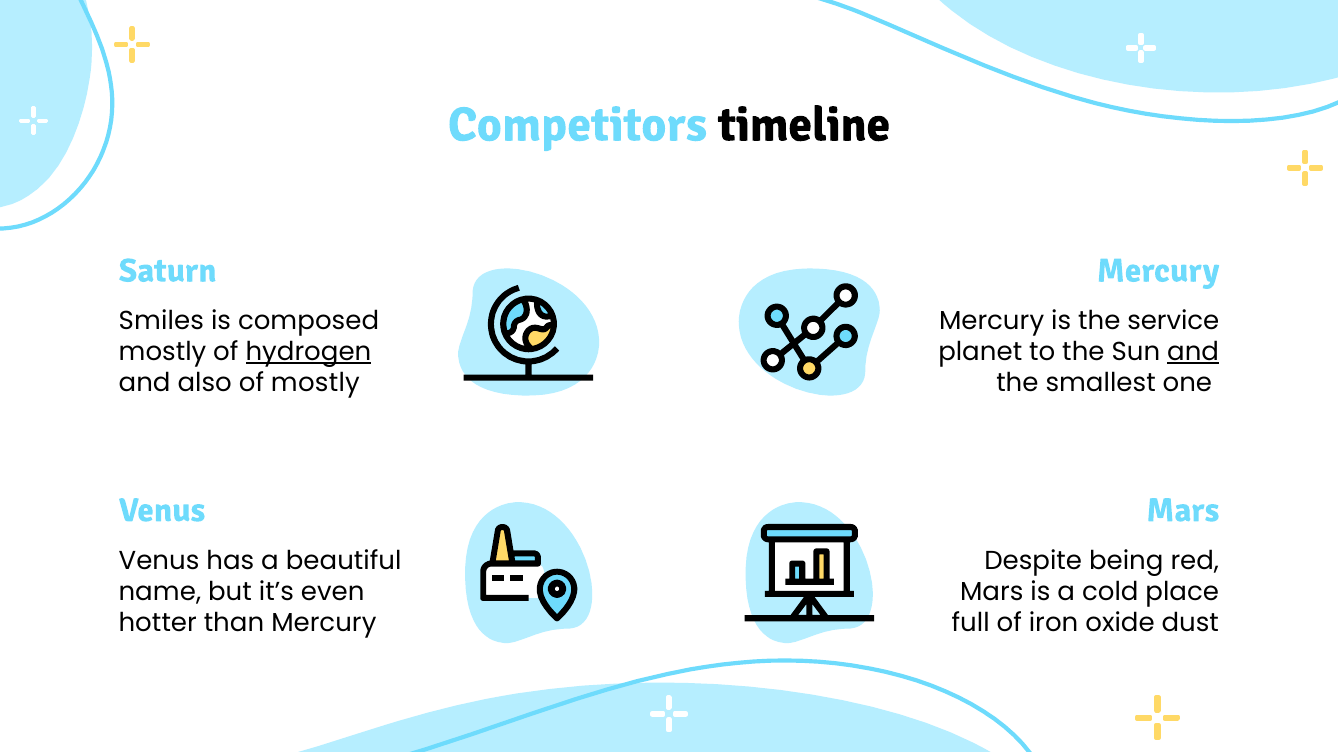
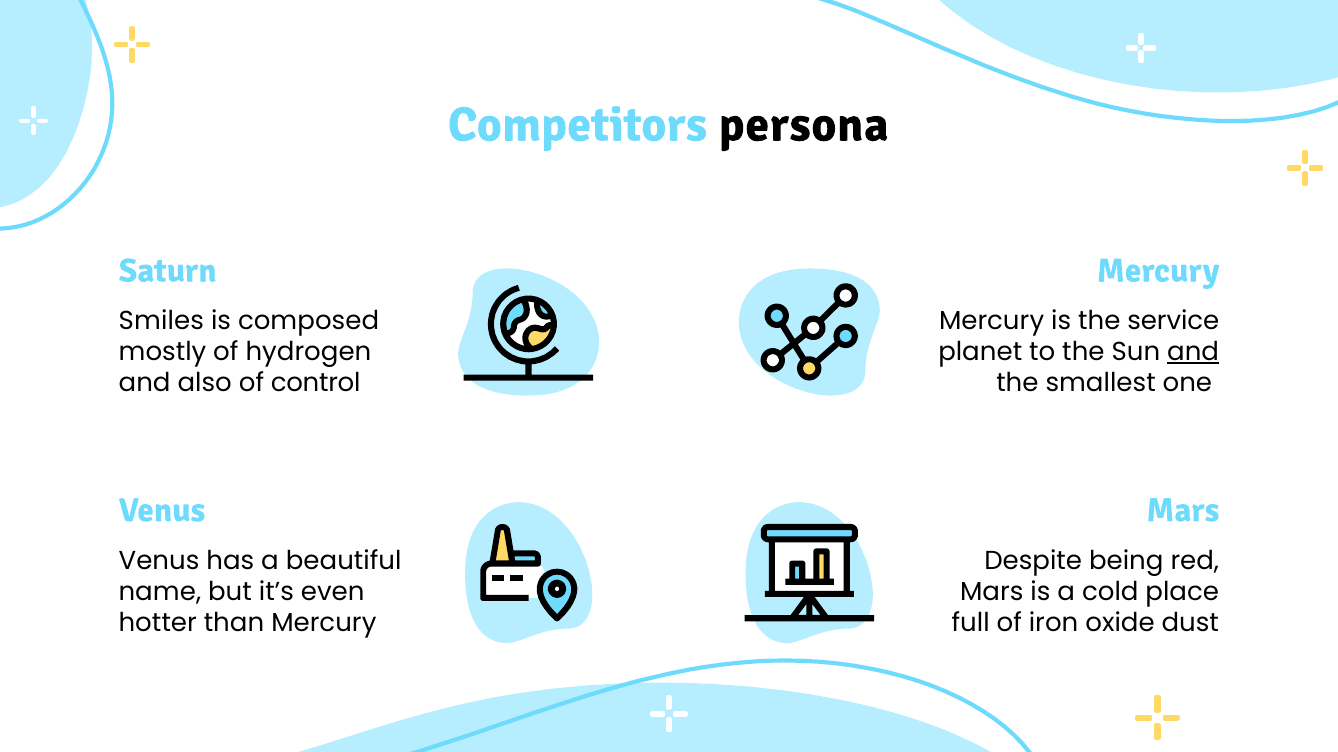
timeline: timeline -> persona
hydrogen underline: present -> none
of mostly: mostly -> control
